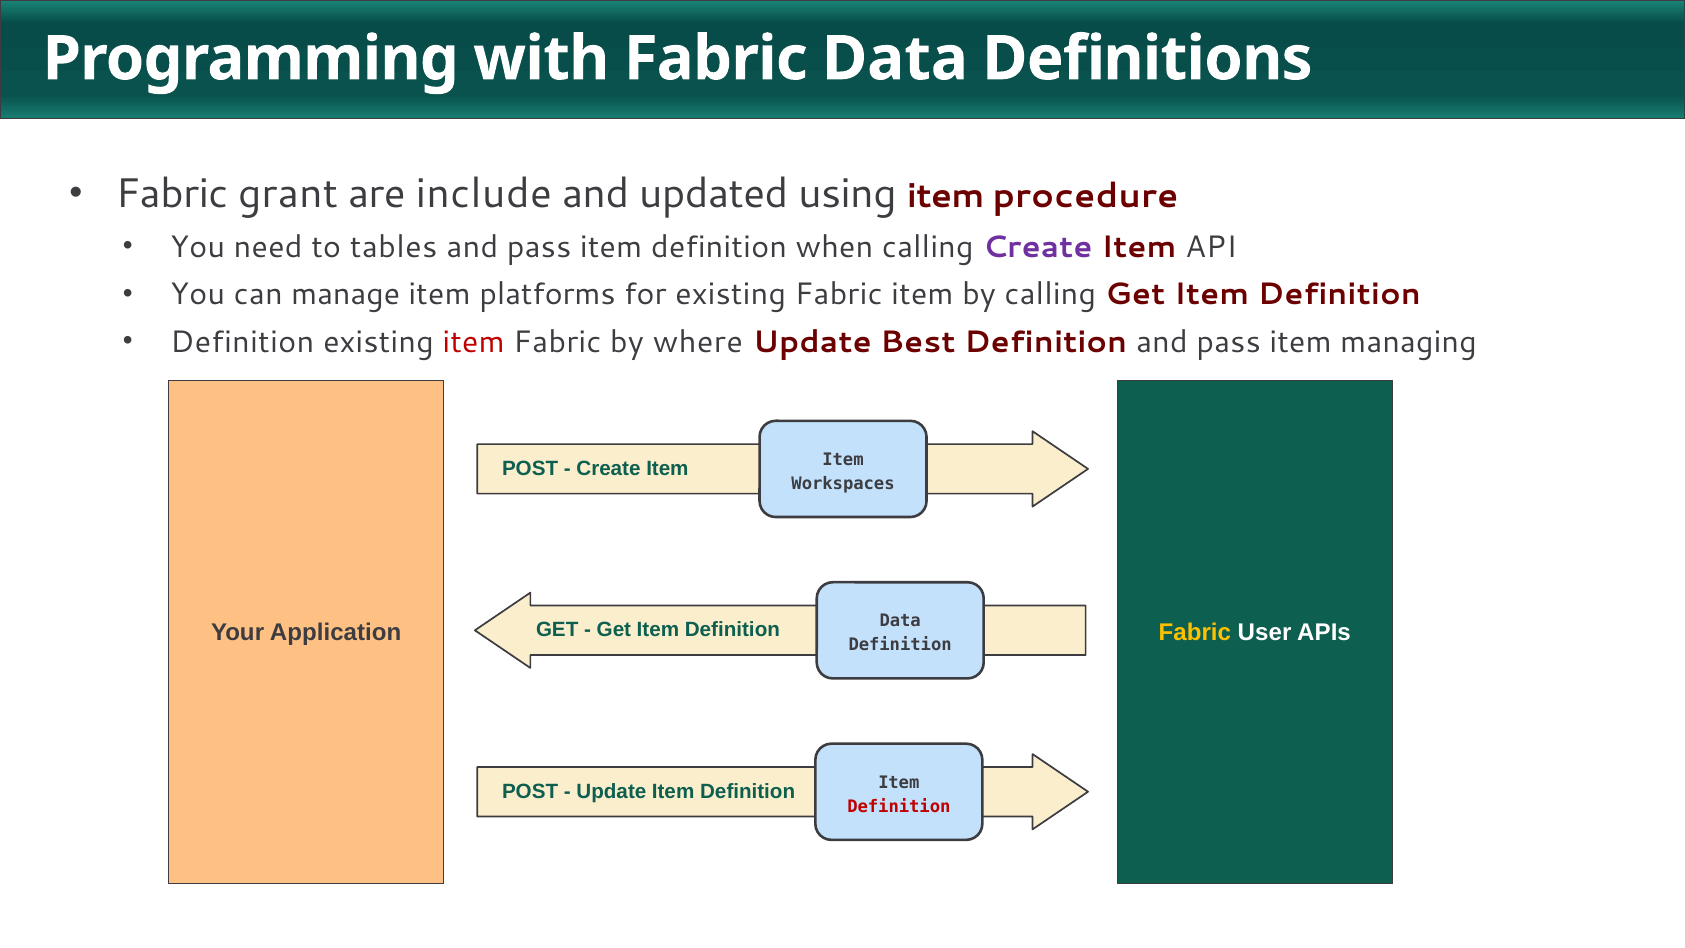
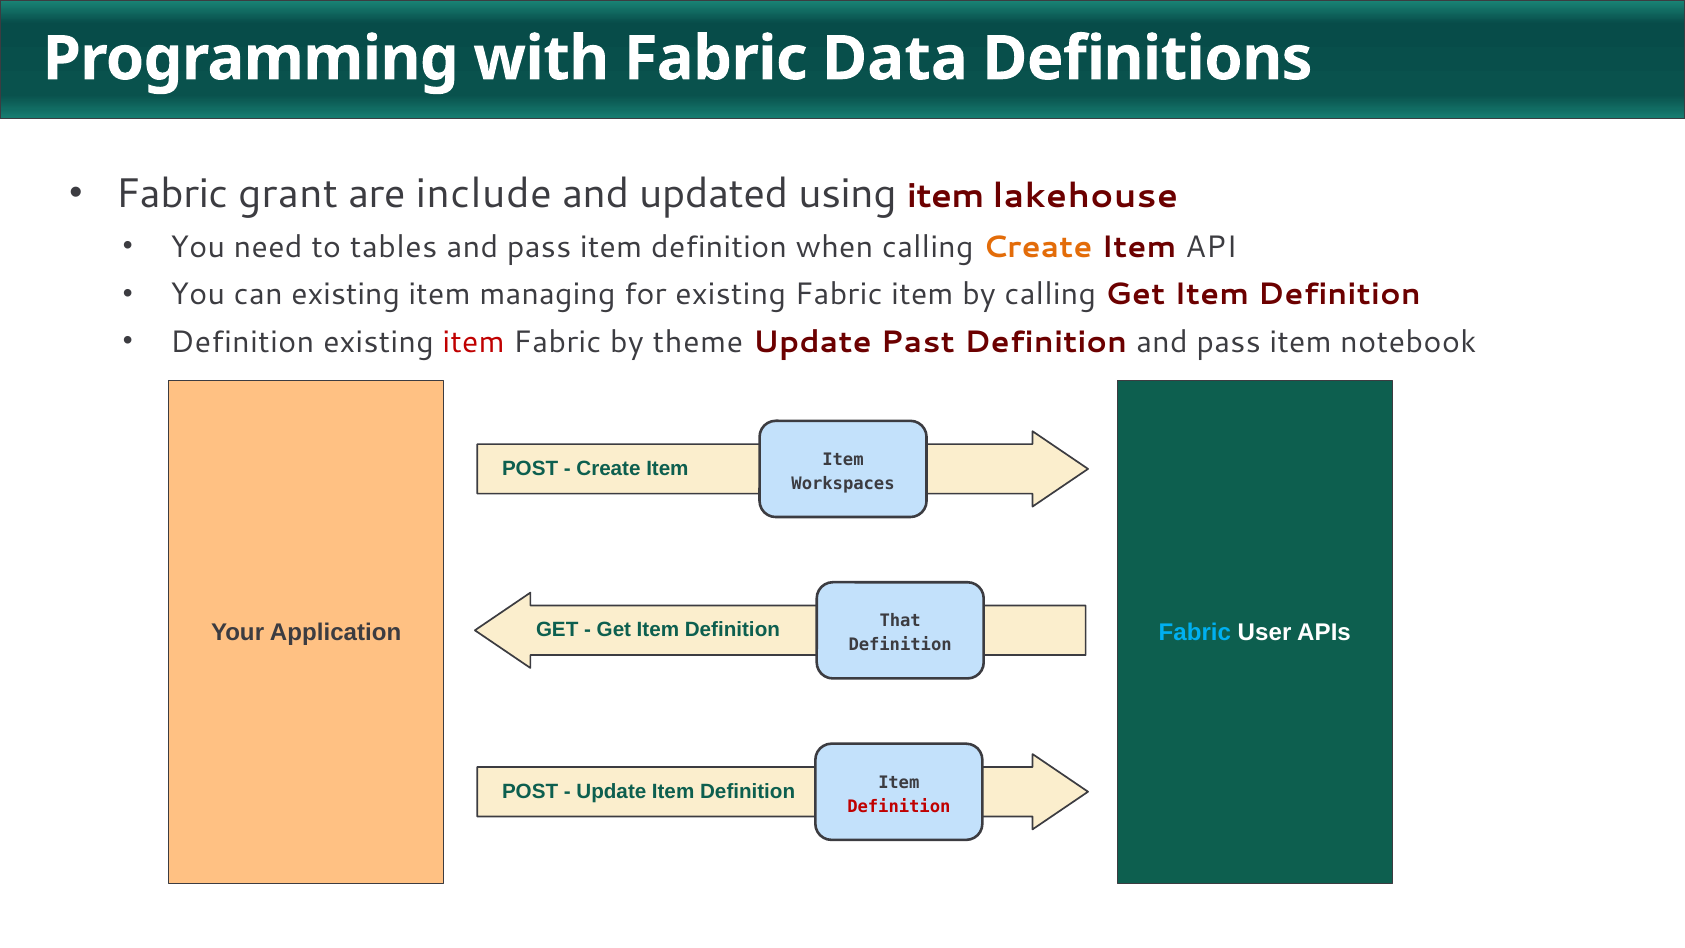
procedure: procedure -> lakehouse
Create at (1038, 247) colour: purple -> orange
can manage: manage -> existing
platforms: platforms -> managing
where: where -> theme
Best: Best -> Past
managing: managing -> notebook
Definition Data: Data -> That
Fabric at (1195, 632) colour: yellow -> light blue
